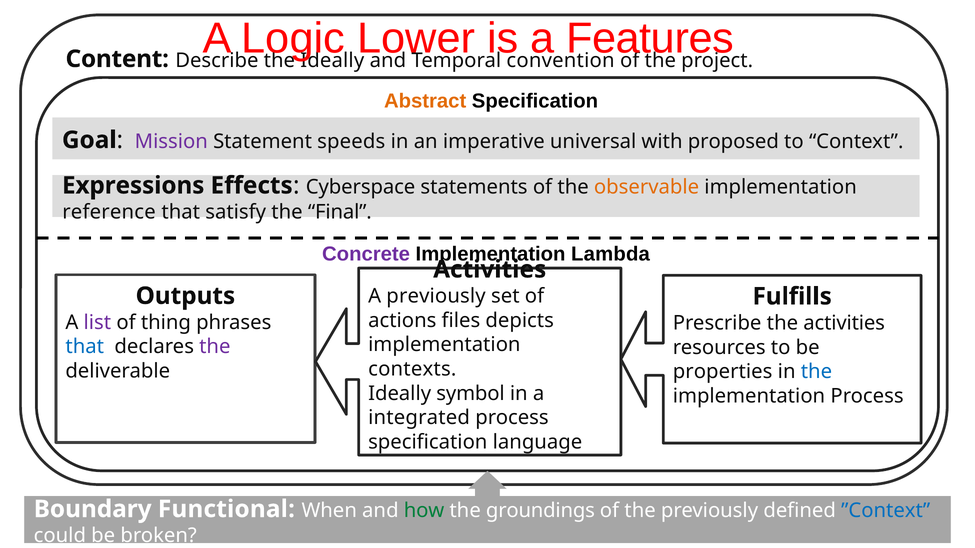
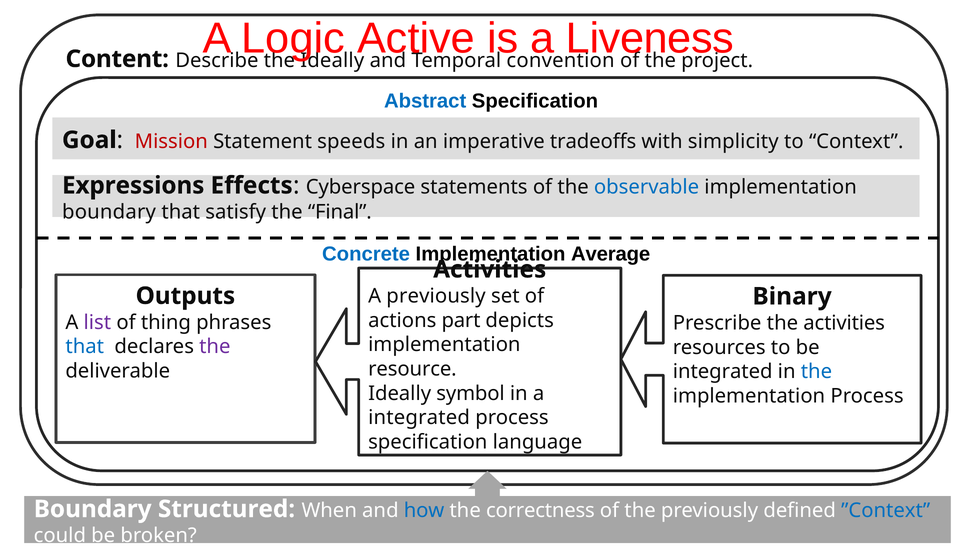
Lower: Lower -> Active
Features: Features -> Liveness
Abstract colour: orange -> blue
Mission colour: purple -> red
universal: universal -> tradeoffs
with proposed: proposed -> simplicity
observable colour: orange -> blue
reference at (109, 212): reference -> boundary
Concrete colour: purple -> blue
Lambda: Lambda -> Average
Fulfills: Fulfills -> Binary
files: files -> part
contexts: contexts -> resource
properties at (723, 372): properties -> integrated
Functional: Functional -> Structured
how colour: green -> blue
groundings: groundings -> correctness
